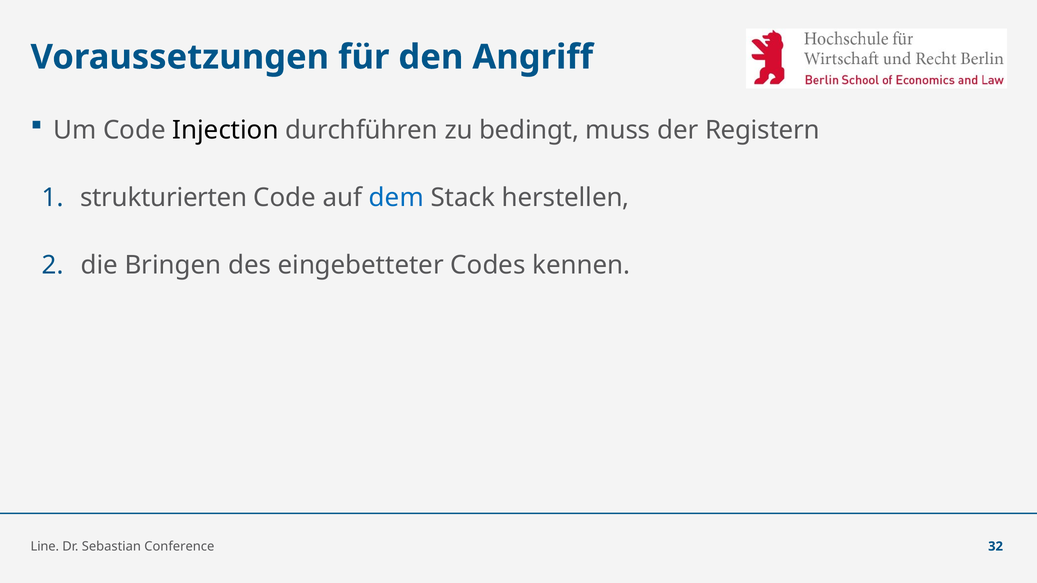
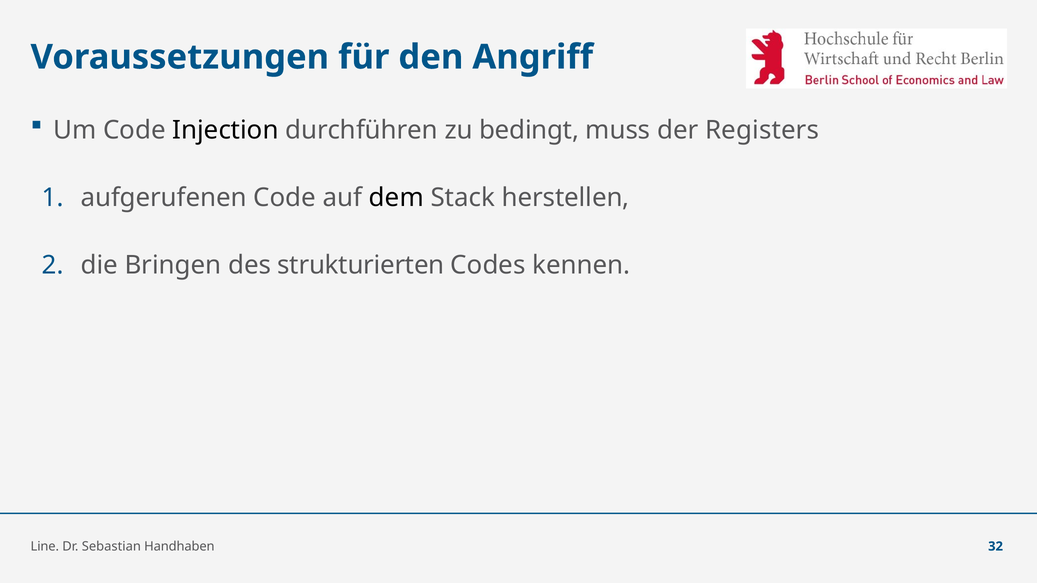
Registern: Registern -> Registers
strukturierten: strukturierten -> aufgerufenen
dem colour: blue -> black
eingebetteter: eingebetteter -> strukturierten
Conference: Conference -> Handhaben
